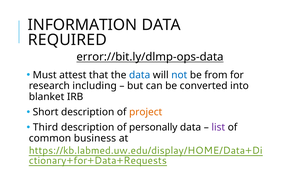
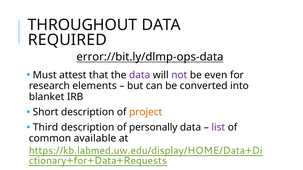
INFORMATION: INFORMATION -> THROUGHOUT
data at (140, 75) colour: blue -> purple
not colour: blue -> purple
from: from -> even
including: including -> elements
business: business -> available
